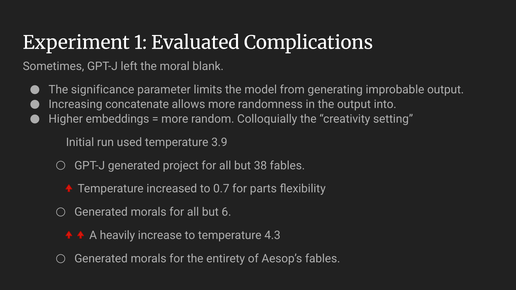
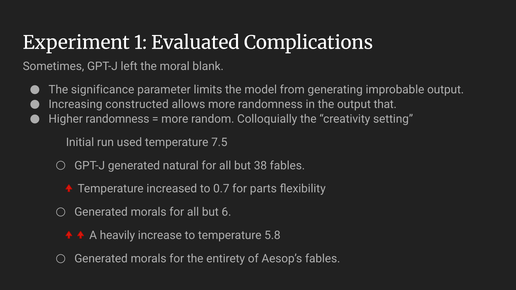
concatenate: concatenate -> constructed
into: into -> that
Higher embeddings: embeddings -> randomness
3.9: 3.9 -> 7.5
project: project -> natural
4.3: 4.3 -> 5.8
